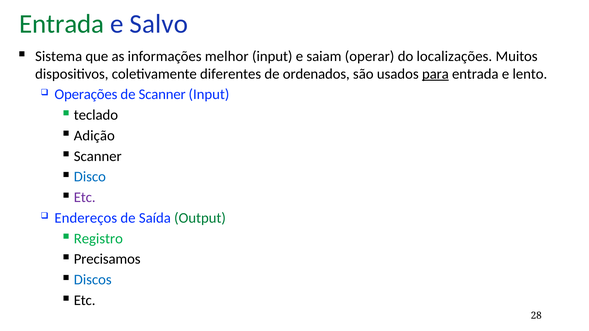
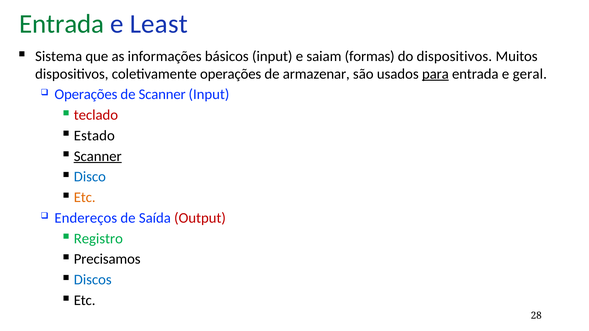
Salvo: Salvo -> Least
melhor: melhor -> básicos
operar: operar -> formas
do localizações: localizações -> dispositivos
coletivamente diferentes: diferentes -> operações
ordenados: ordenados -> armazenar
lento: lento -> geral
teclado colour: black -> red
Adição: Adição -> Estado
Scanner at (98, 156) underline: none -> present
Etc at (85, 198) colour: purple -> orange
Output colour: green -> red
